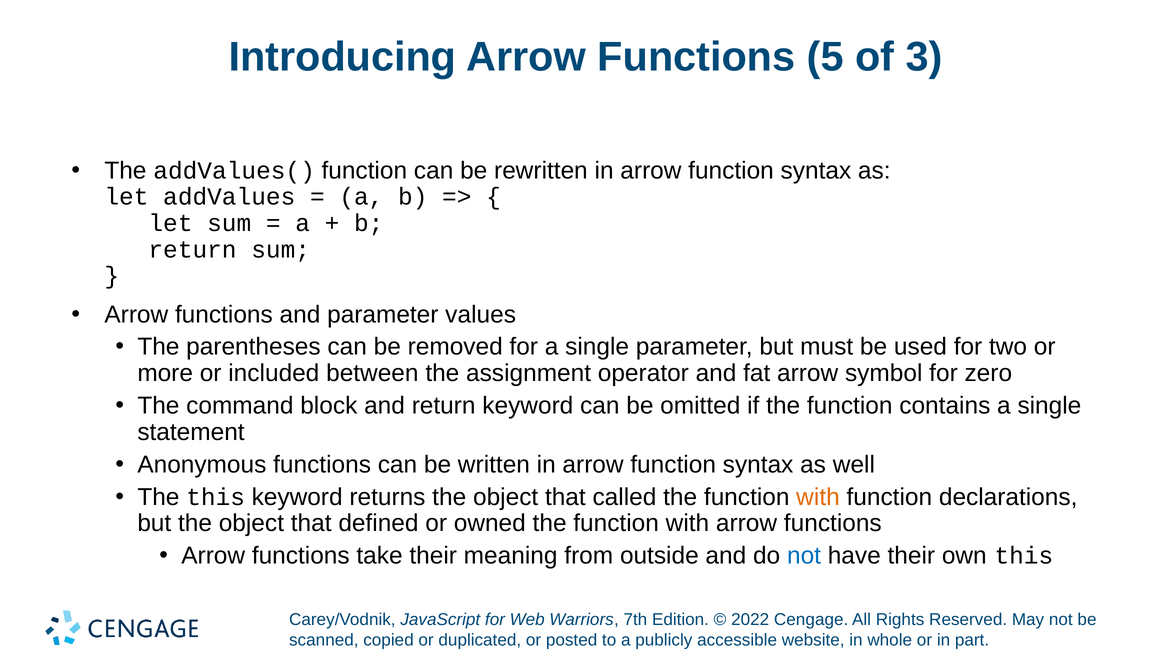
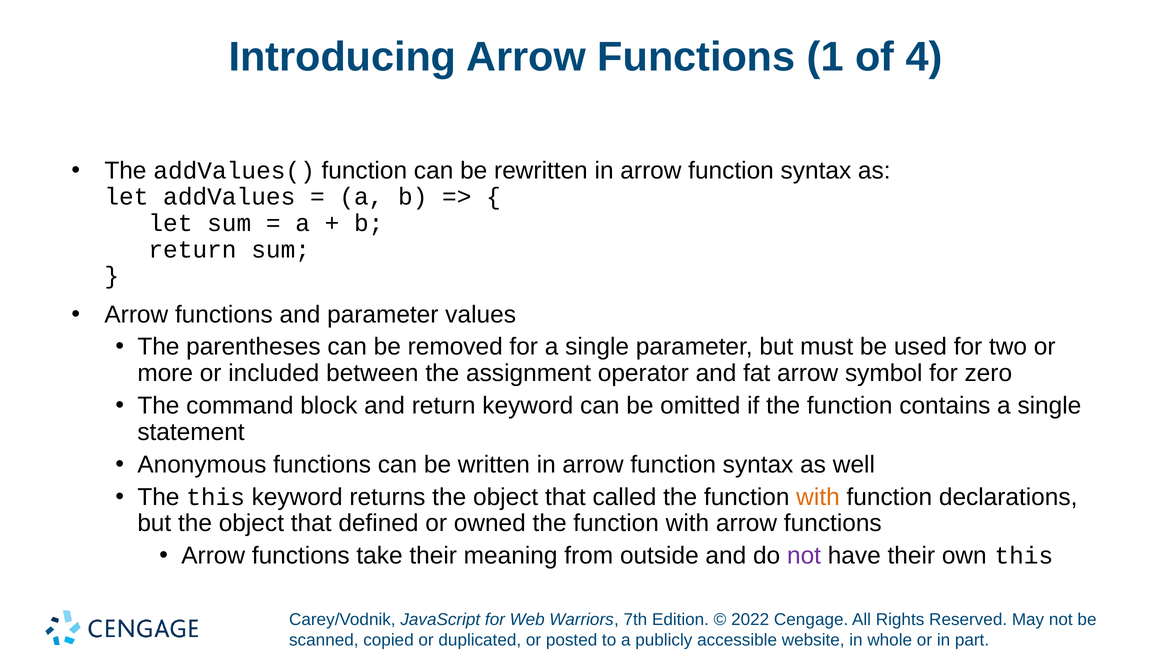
5: 5 -> 1
3: 3 -> 4
not at (804, 556) colour: blue -> purple
